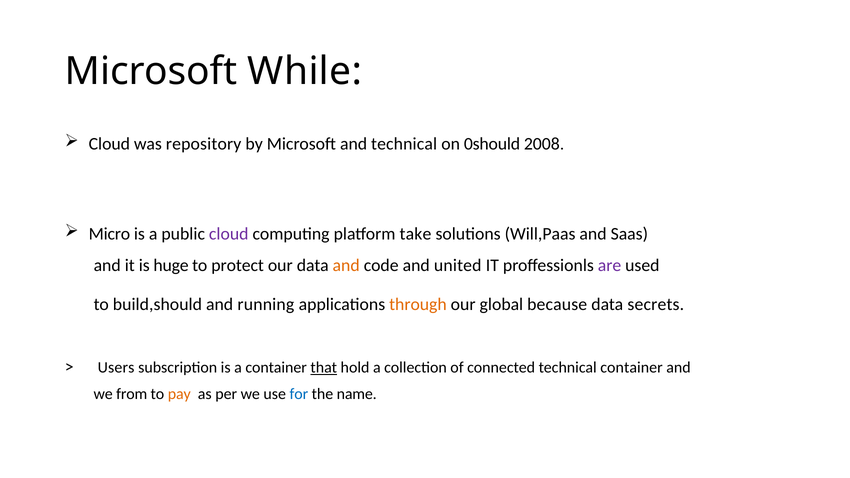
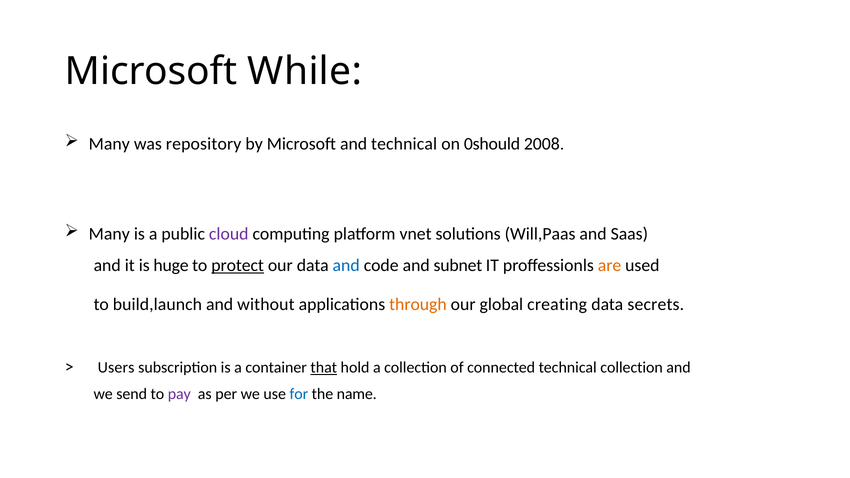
Cloud at (109, 144): Cloud -> Many
Micro at (109, 234): Micro -> Many
take: take -> vnet
protect underline: none -> present
and at (346, 266) colour: orange -> blue
united: united -> subnet
are colour: purple -> orange
build,should: build,should -> build,launch
running: running -> without
because: because -> creating
technical container: container -> collection
from: from -> send
pay colour: orange -> purple
